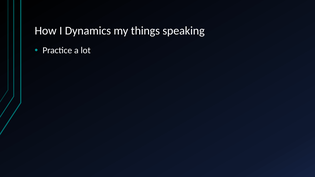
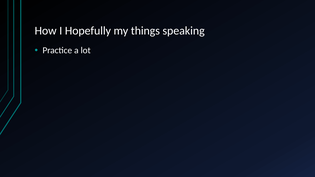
Dynamics: Dynamics -> Hopefully
